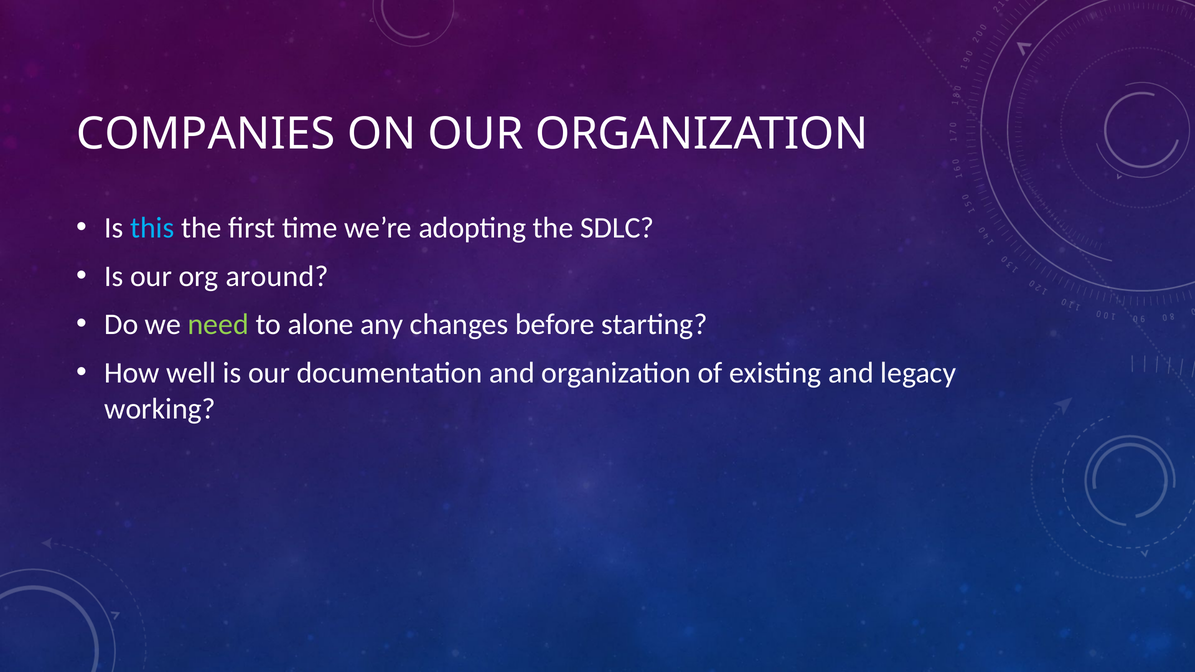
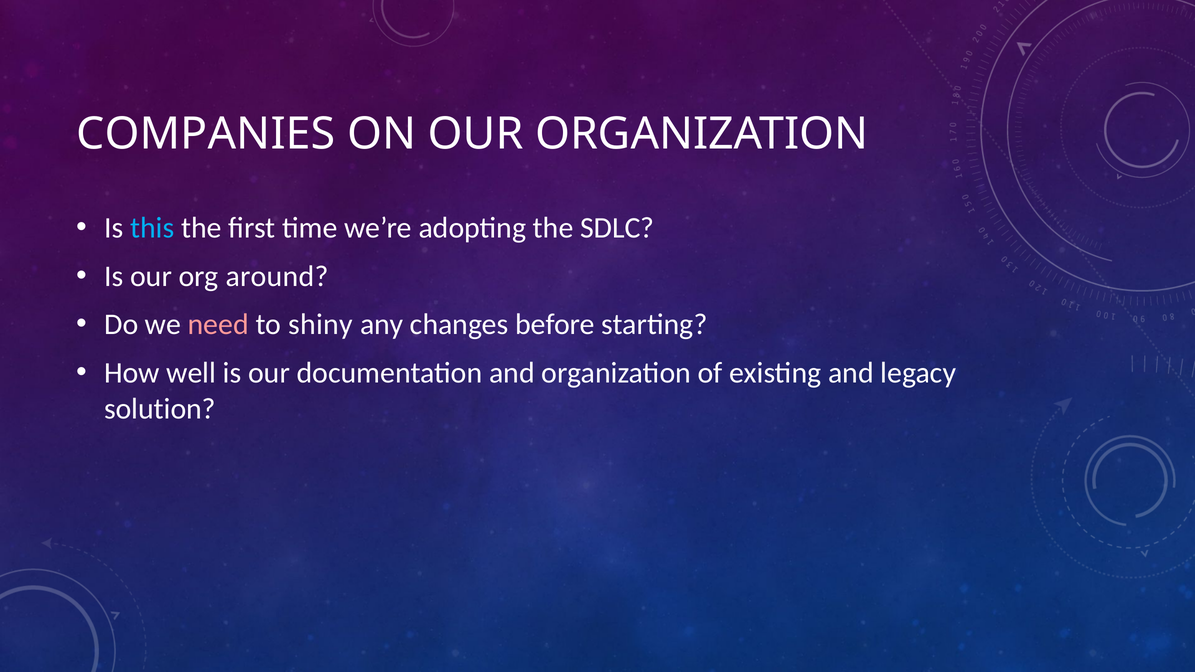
need colour: light green -> pink
alone: alone -> shiny
working: working -> solution
